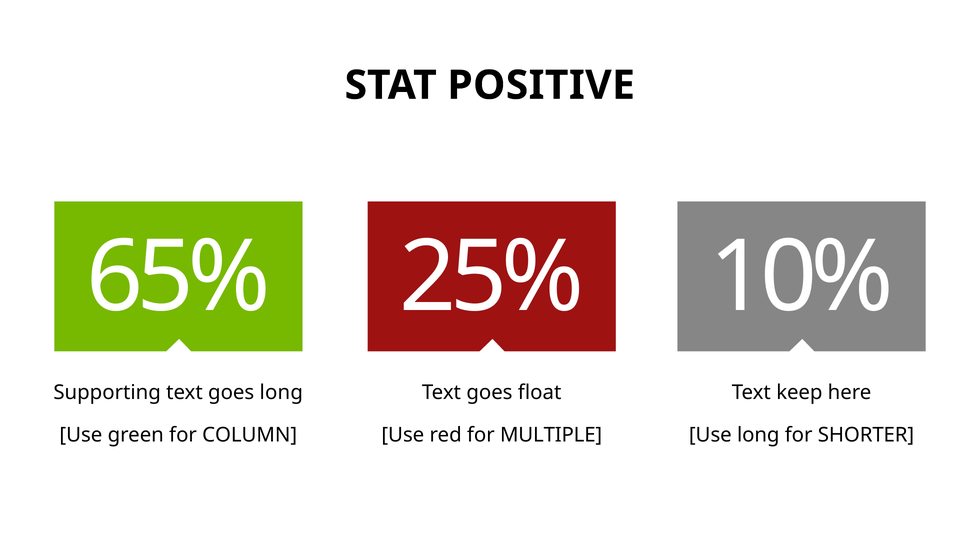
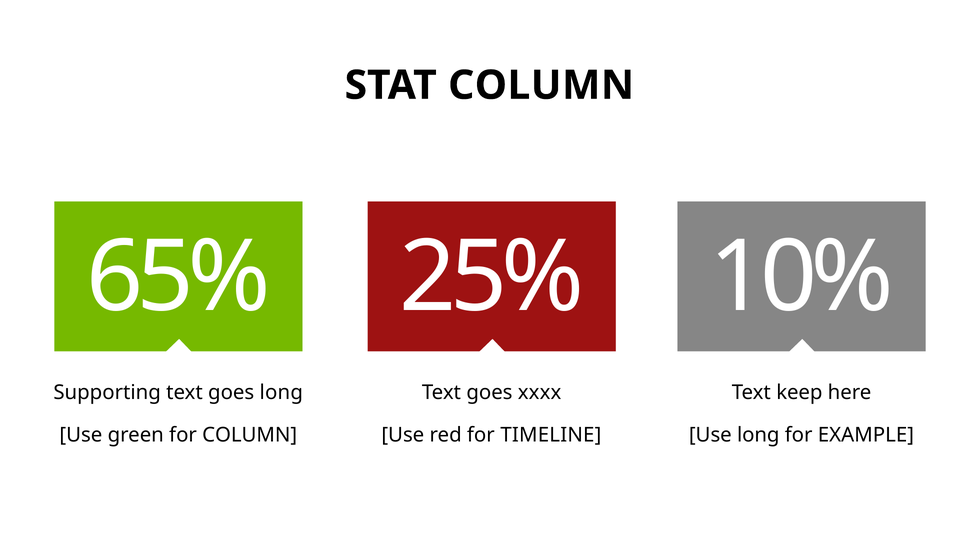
STAT POSITIVE: POSITIVE -> COLUMN
float: float -> xxxx
MULTIPLE: MULTIPLE -> TIMELINE
SHORTER: SHORTER -> EXAMPLE
